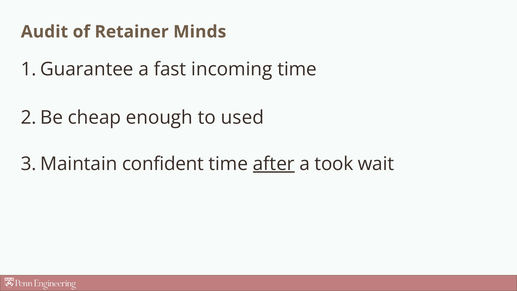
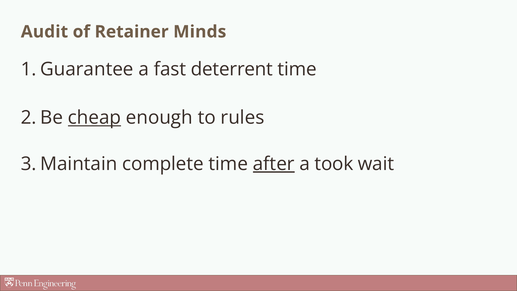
incoming: incoming -> deterrent
cheap underline: none -> present
used: used -> rules
confident: confident -> complete
